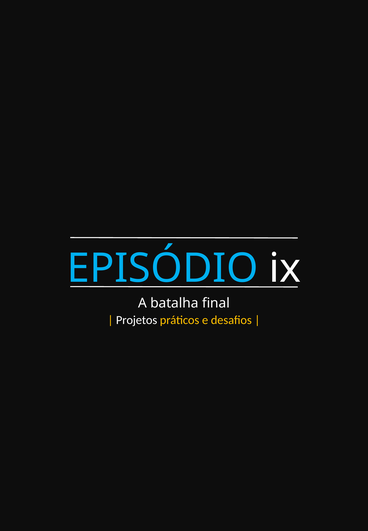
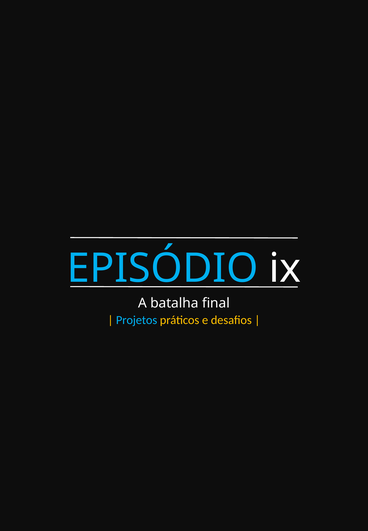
Projetos colour: white -> light blue
